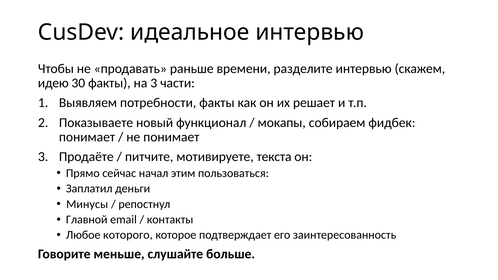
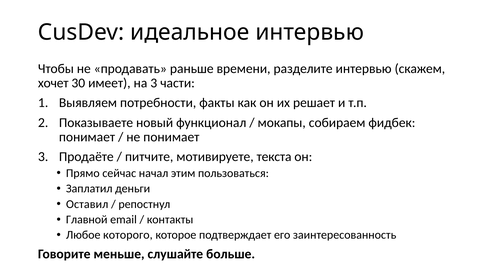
идею: идею -> хочет
30 факты: факты -> имеет
Минусы: Минусы -> Оставил
